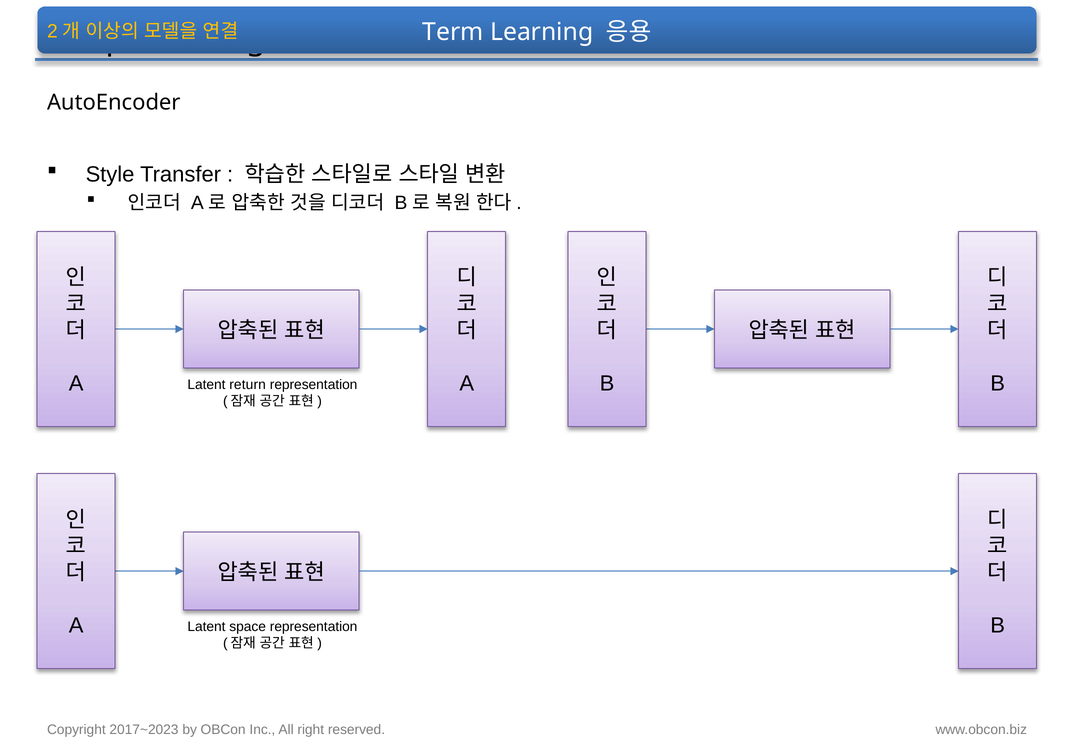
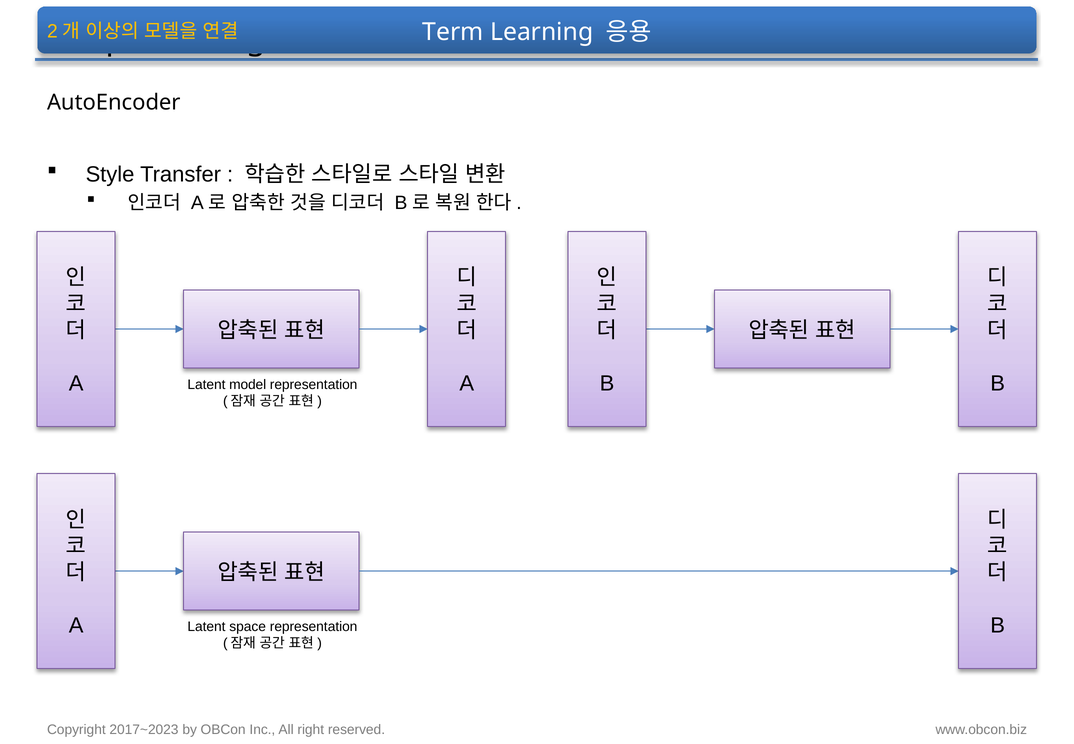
return: return -> model
